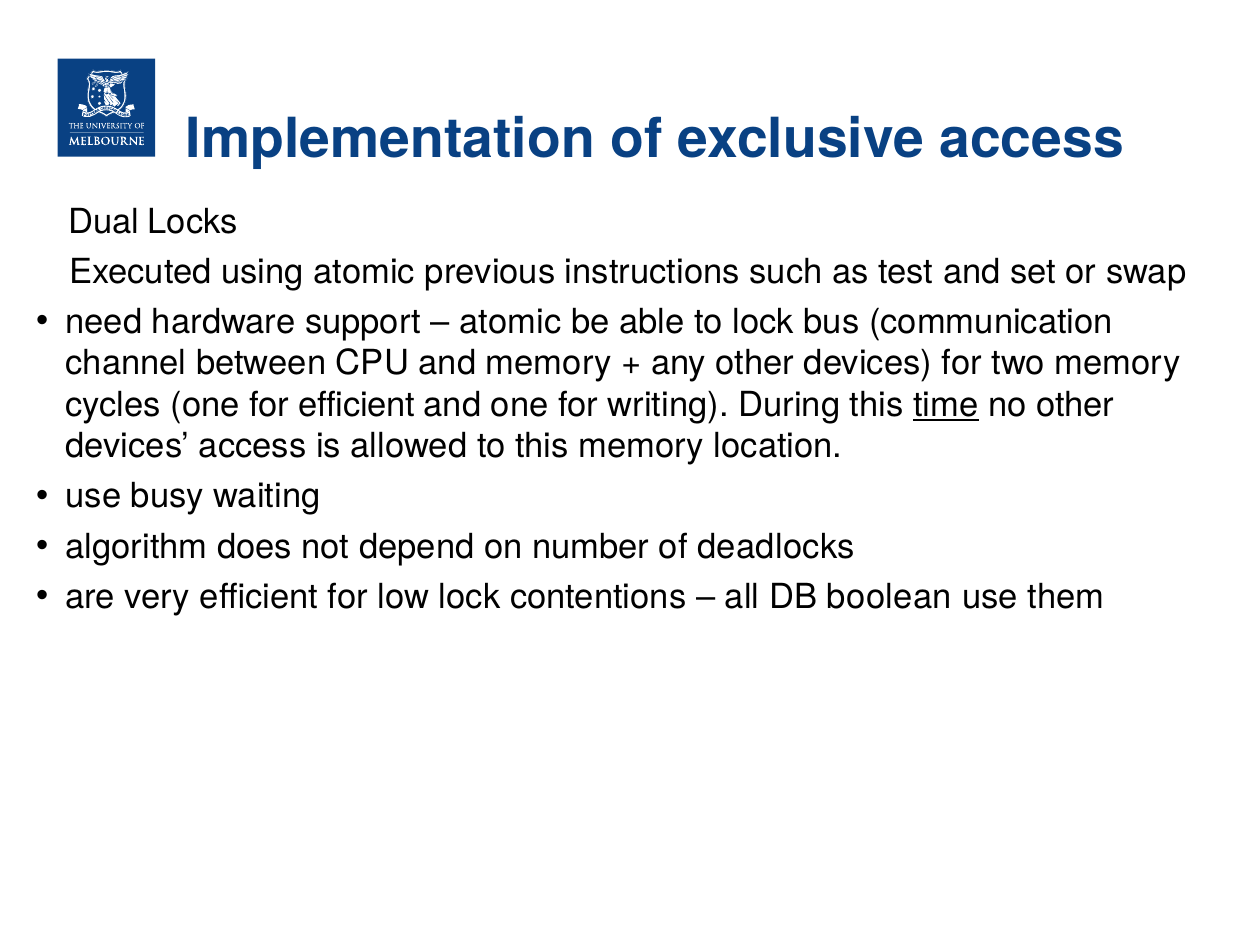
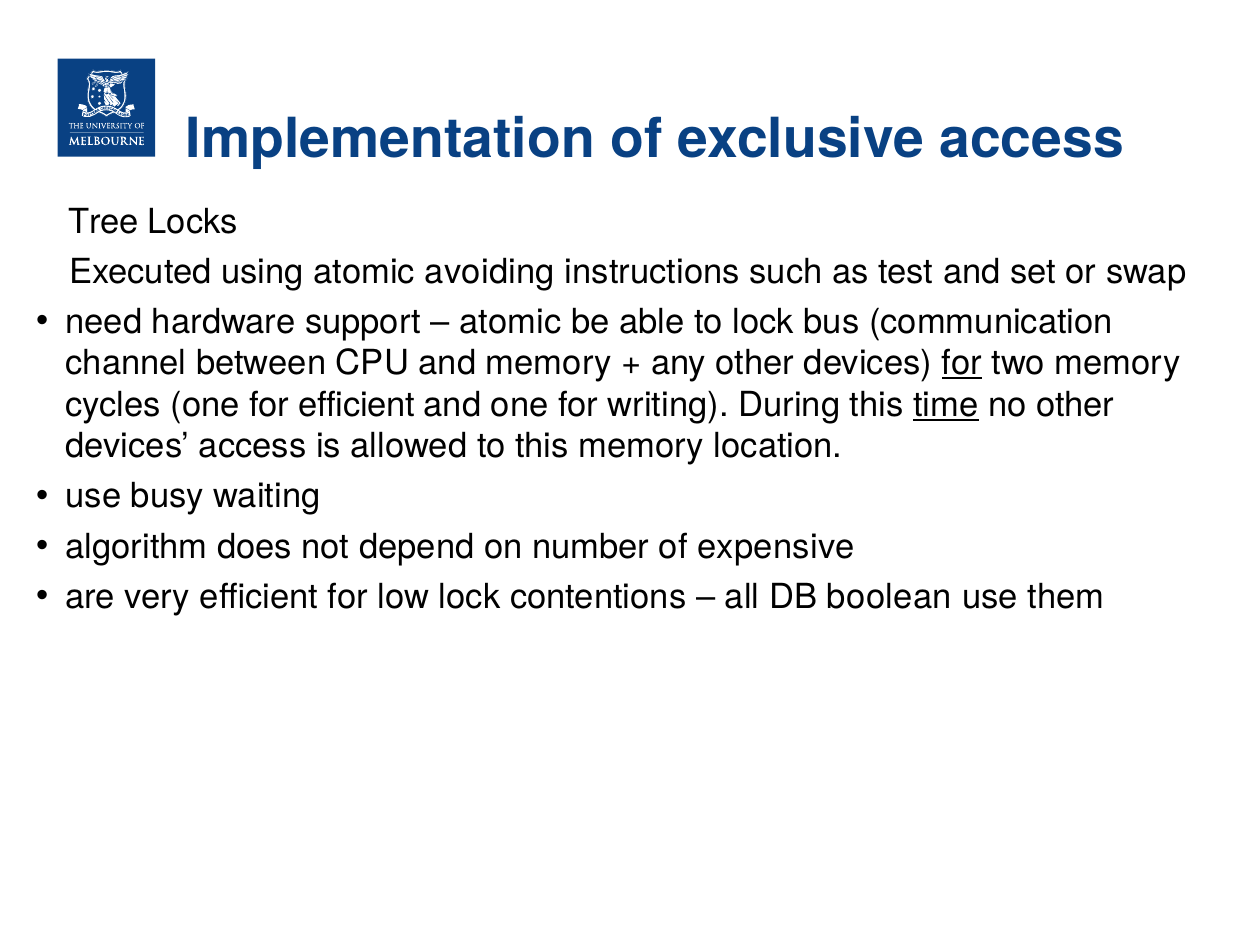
Dual: Dual -> Tree
previous: previous -> avoiding
for at (962, 364) underline: none -> present
deadlocks: deadlocks -> expensive
